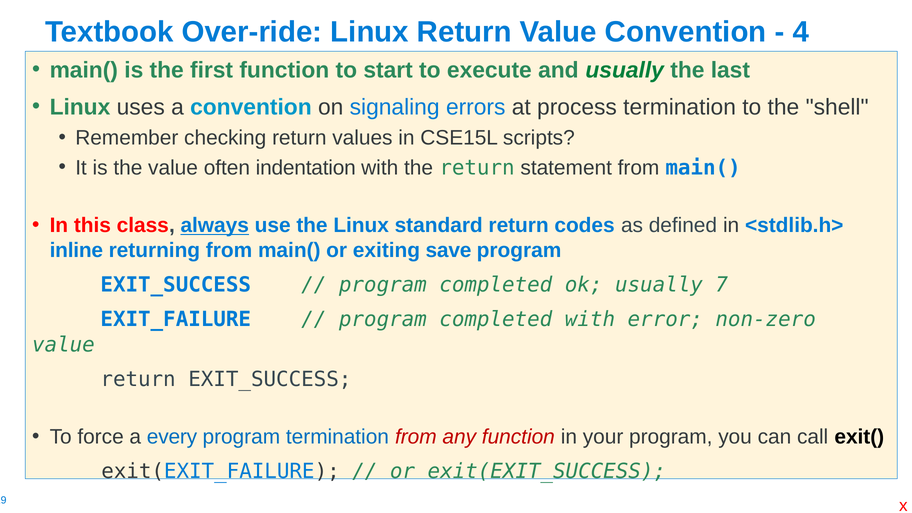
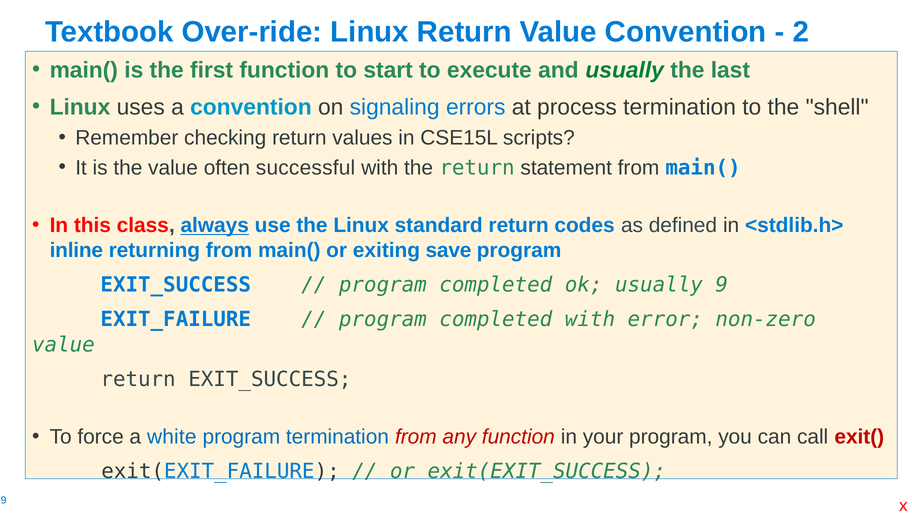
4: 4 -> 2
indentation: indentation -> successful
7: 7 -> 9
every: every -> white
exit( colour: black -> red
